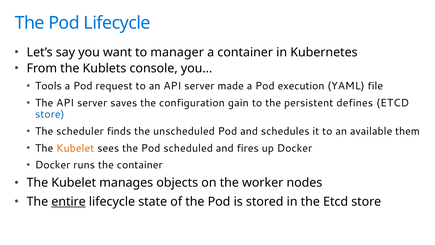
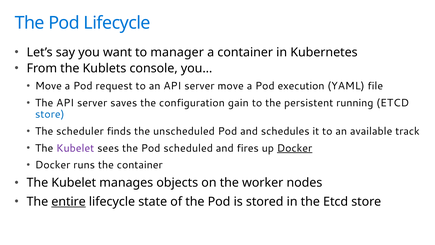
Tools at (48, 86): Tools -> Move
server made: made -> move
defines: defines -> running
them: them -> track
Kubelet at (75, 148) colour: orange -> purple
Docker at (295, 148) underline: none -> present
